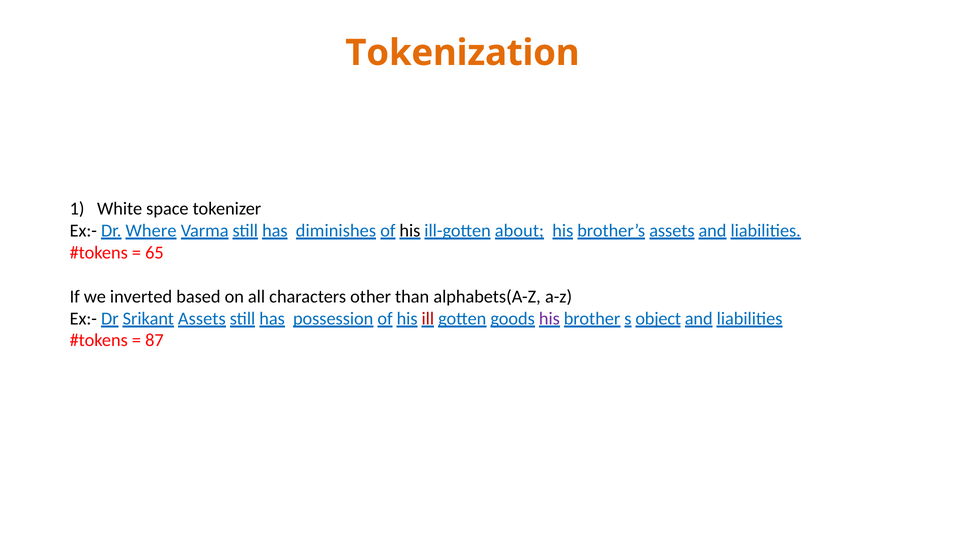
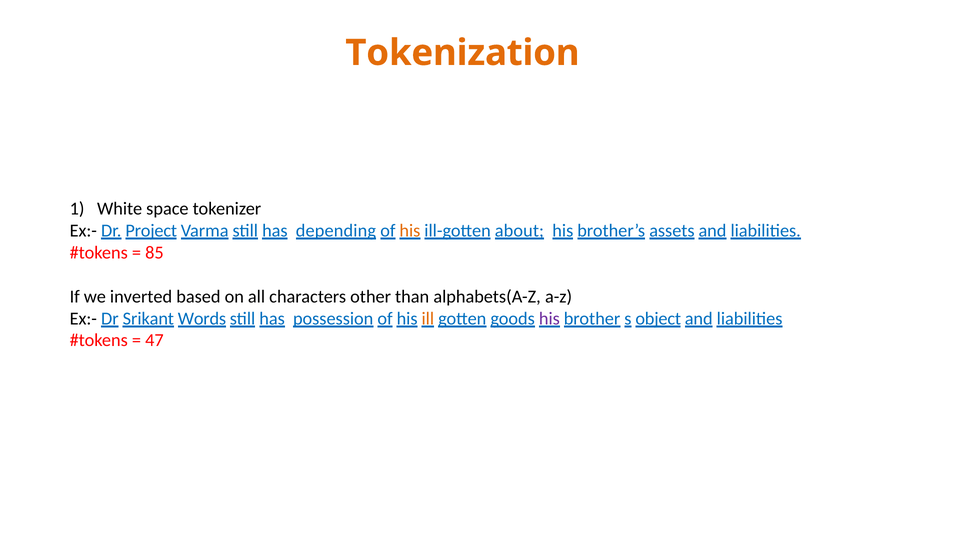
Where: Where -> Project
diminishes: diminishes -> depending
his at (410, 231) colour: black -> orange
65: 65 -> 85
Srikant Assets: Assets -> Words
ill colour: red -> orange
87: 87 -> 47
